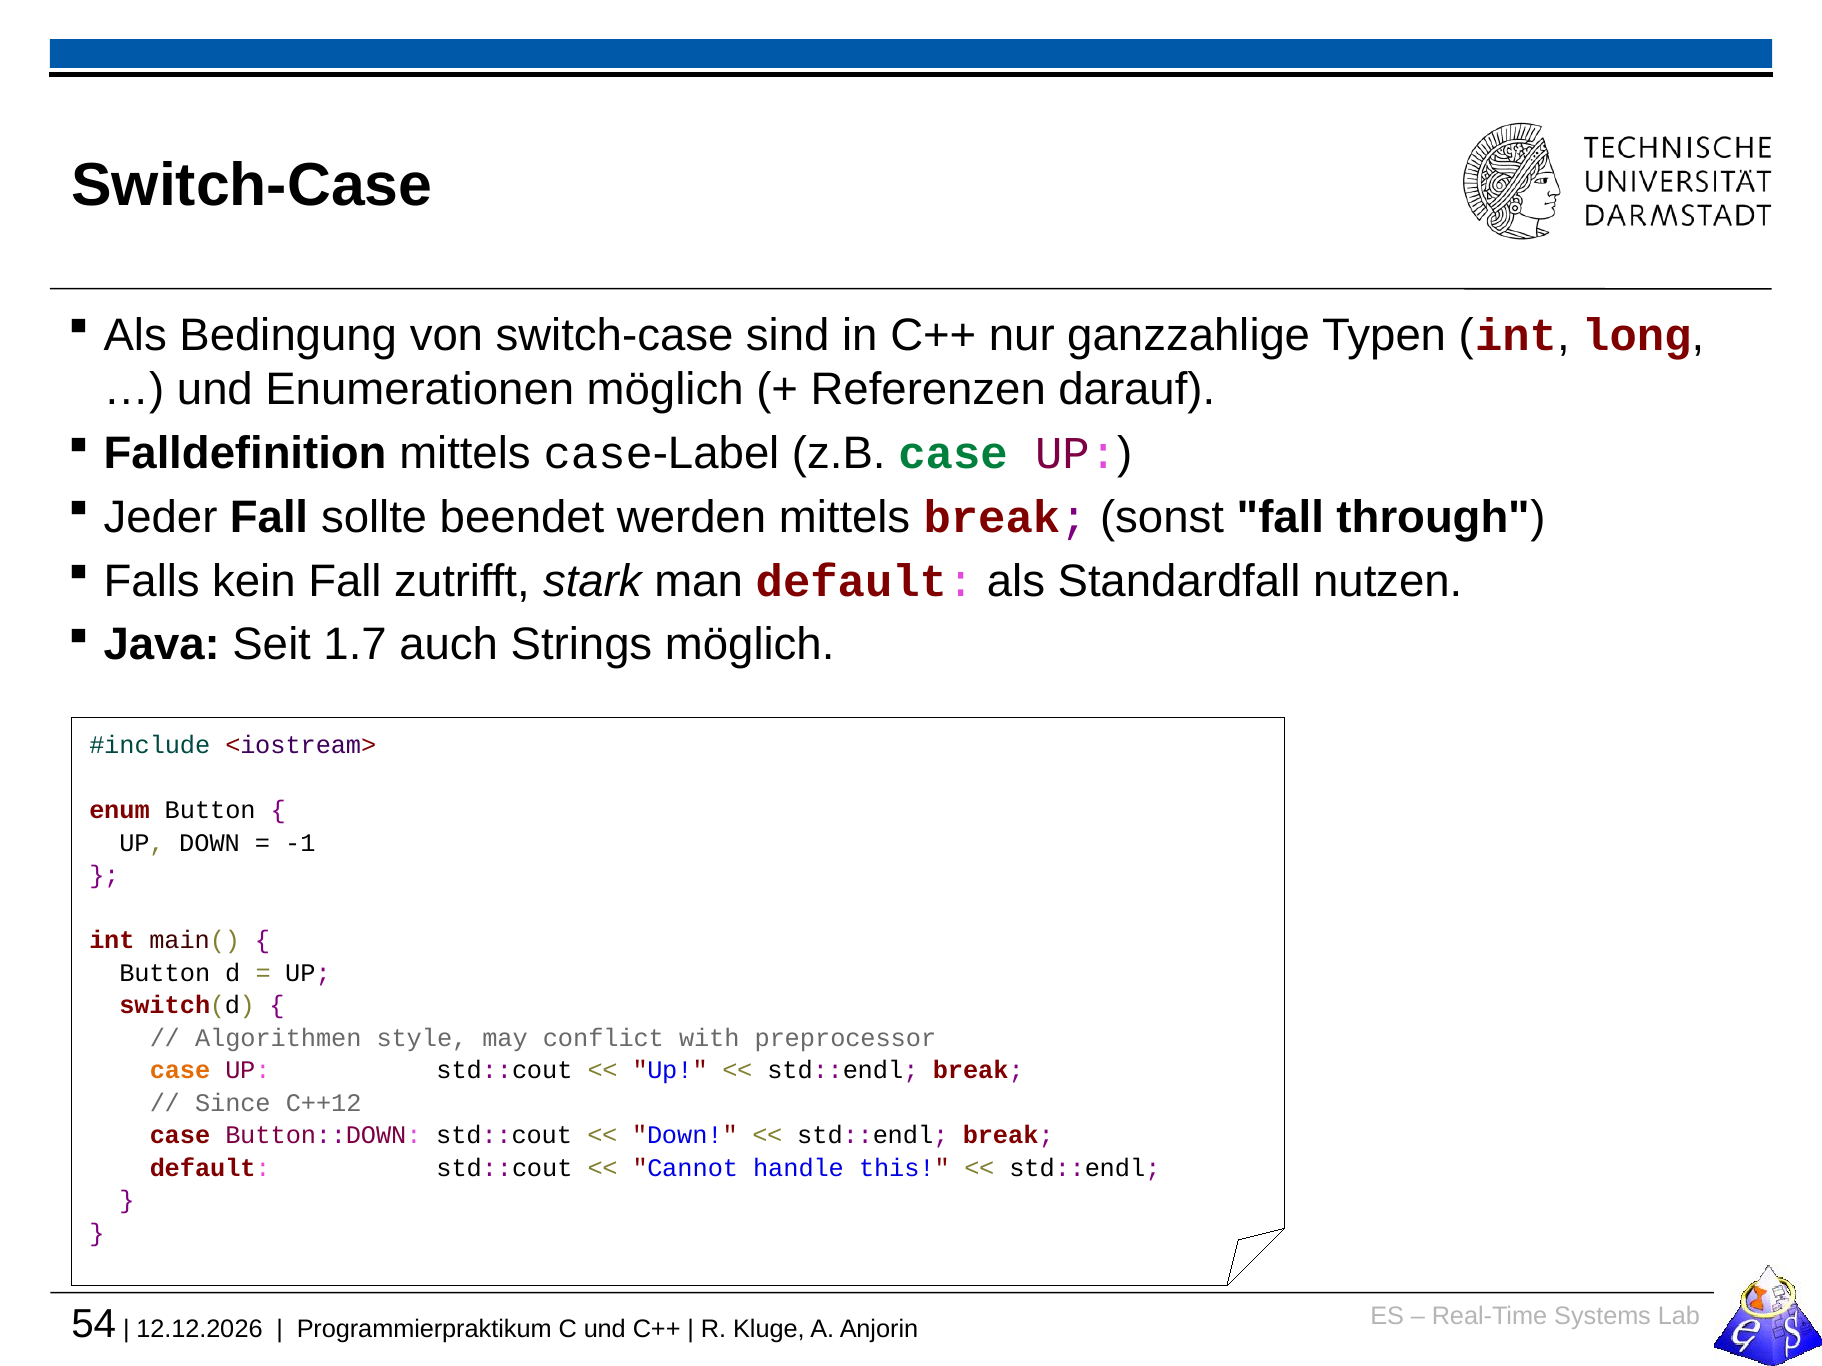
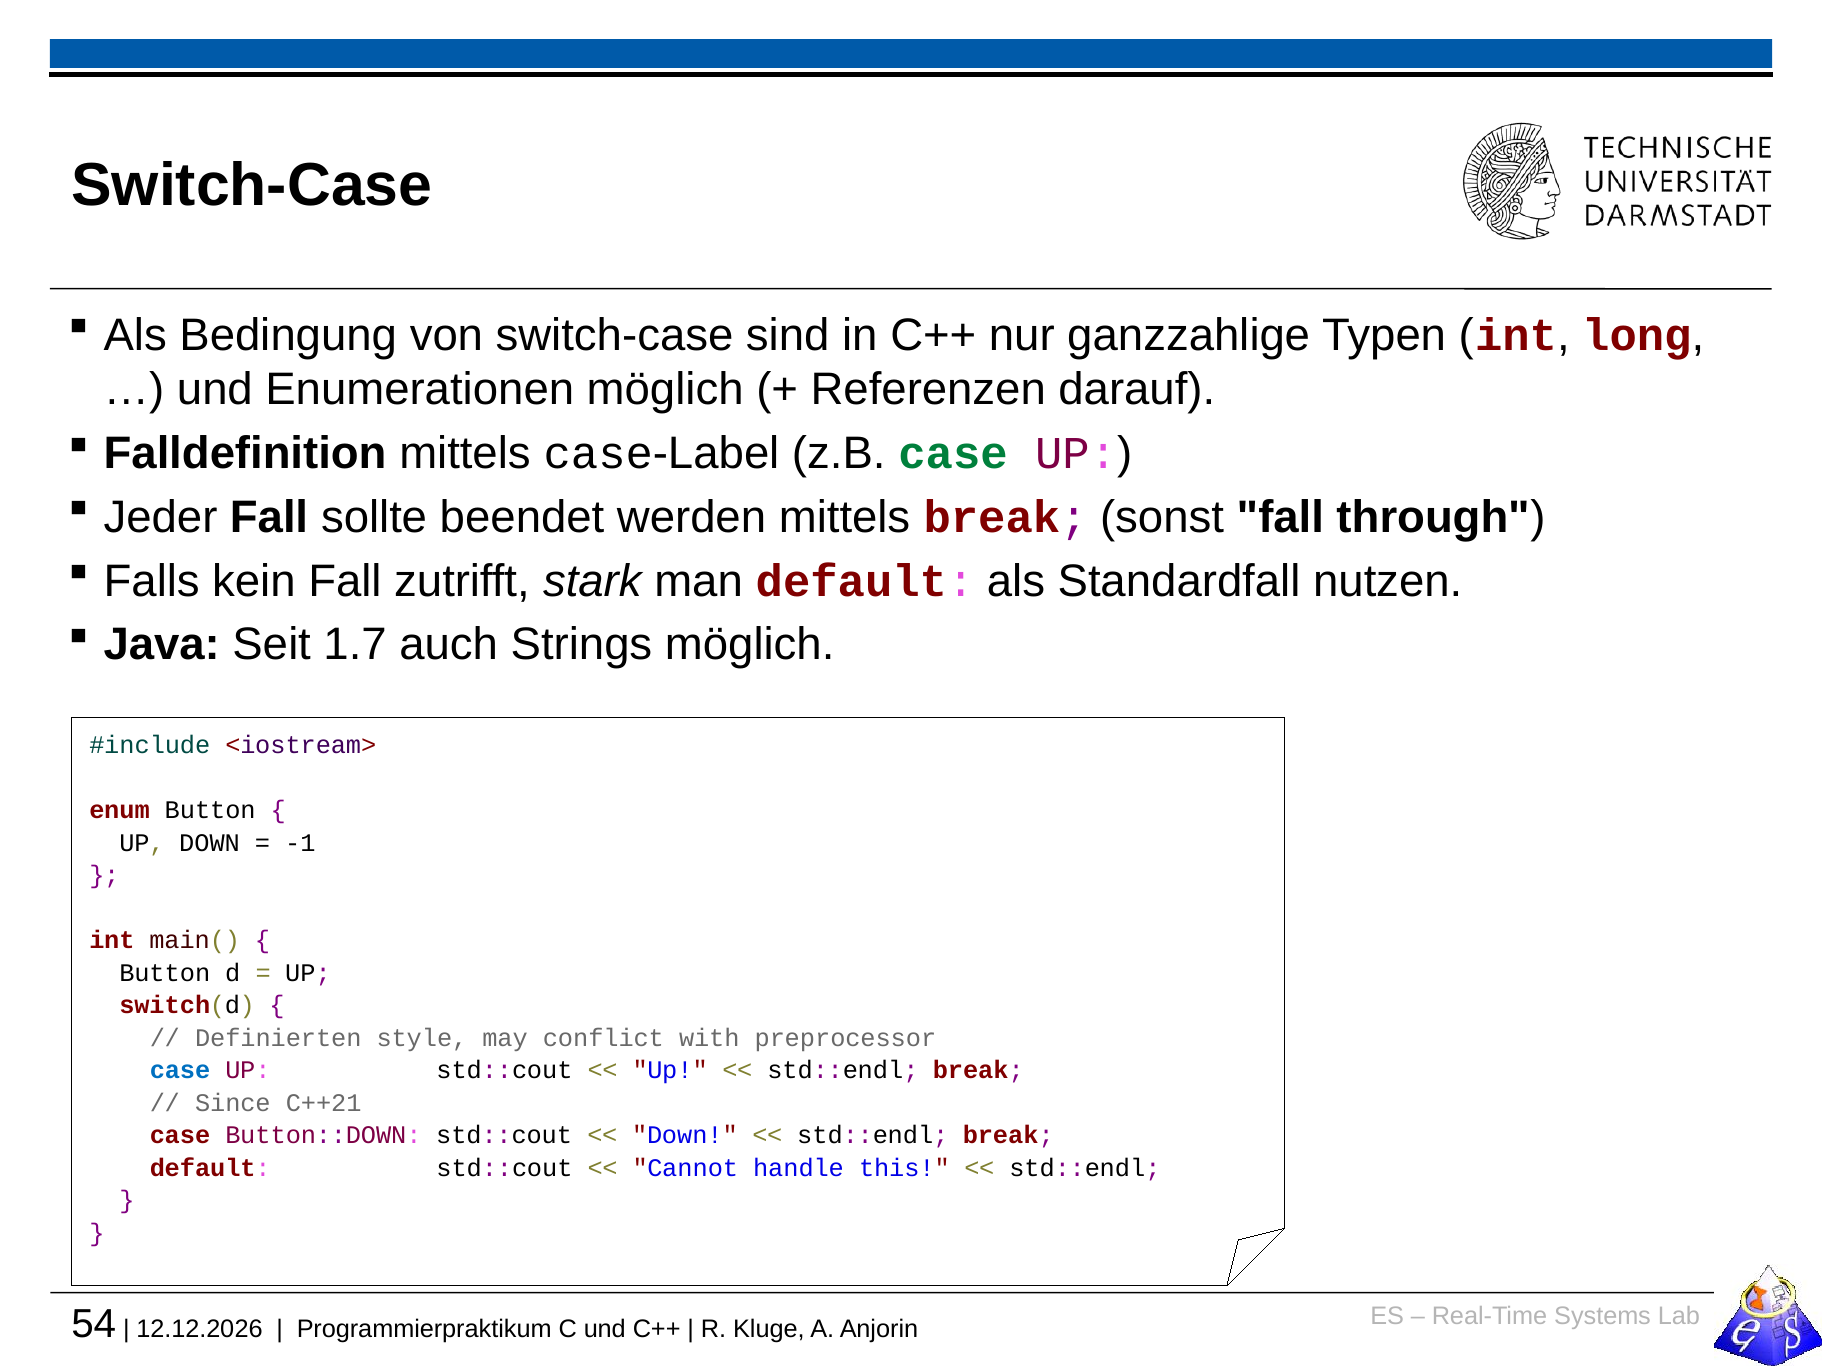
Algorithmen: Algorithmen -> Definierten
case at (180, 1071) colour: orange -> blue
C++12: C++12 -> C++21
